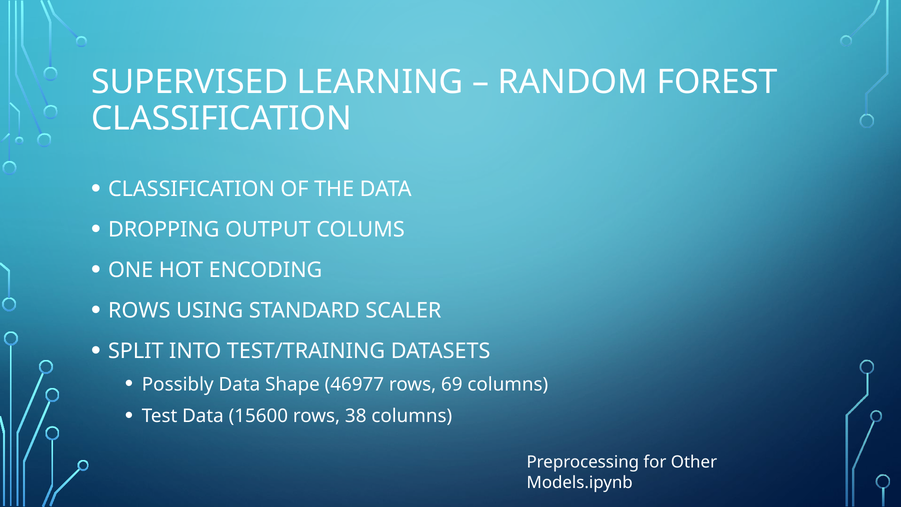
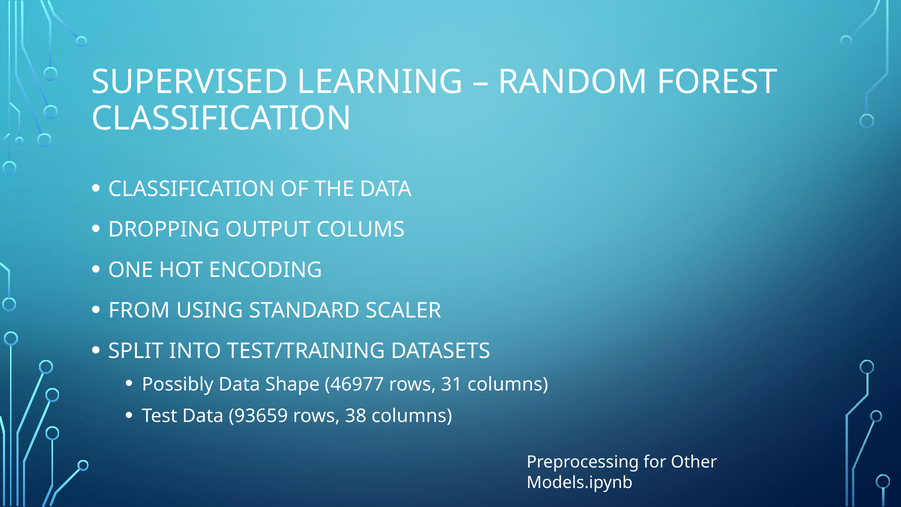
ROWS at (139, 311): ROWS -> FROM
69: 69 -> 31
15600: 15600 -> 93659
